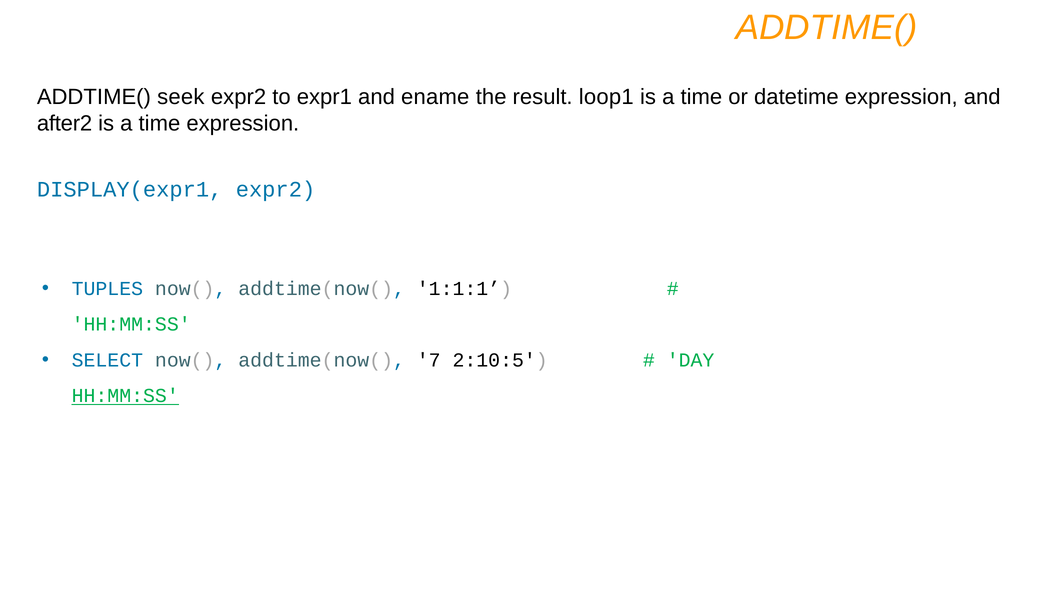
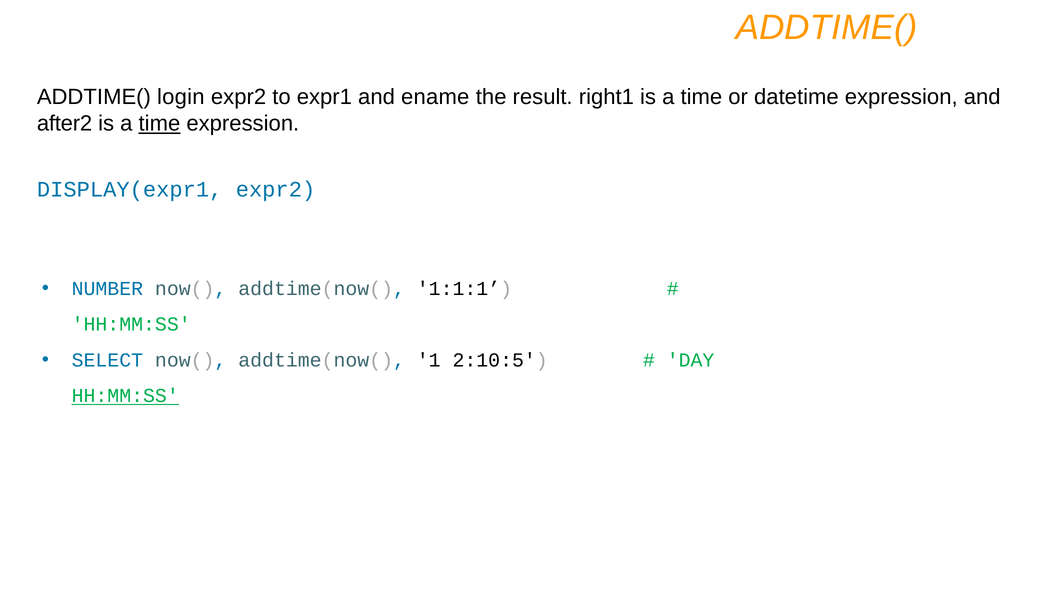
seek: seek -> login
loop1: loop1 -> right1
time at (159, 124) underline: none -> present
TUPLES: TUPLES -> NUMBER
7: 7 -> 1
